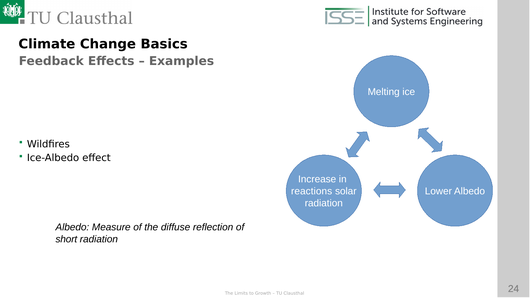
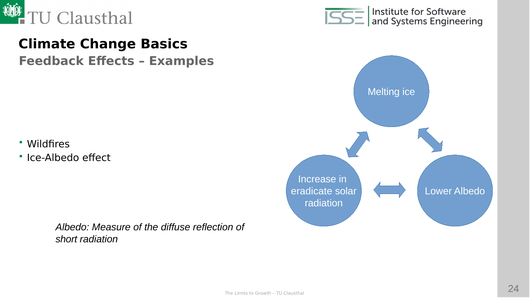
reactions: reactions -> eradicate
